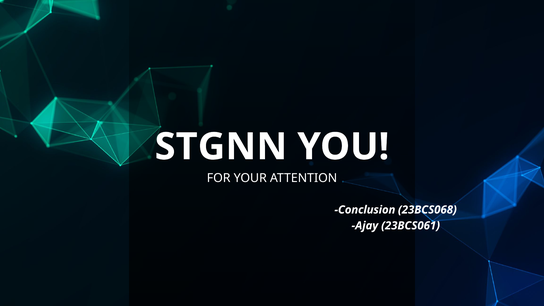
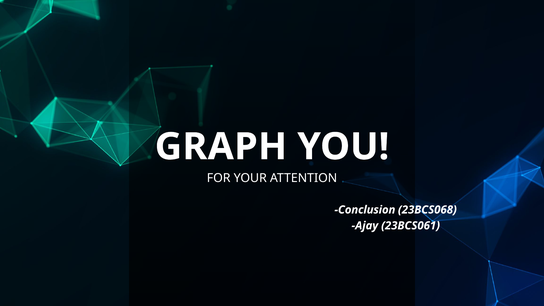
STGNN: STGNN -> GRAPH
